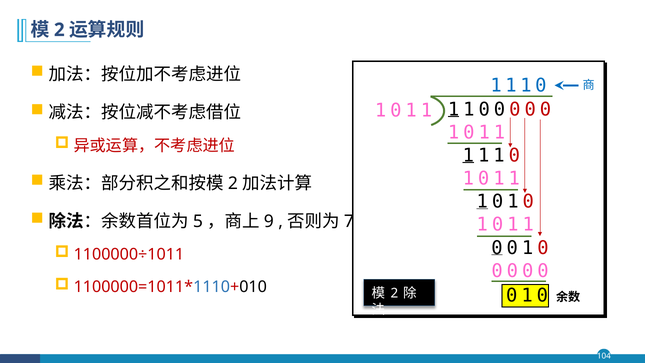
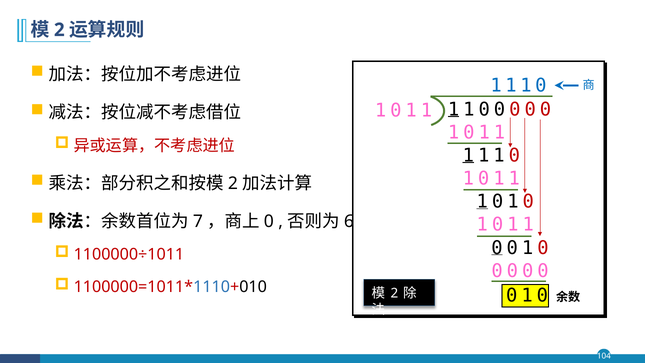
5: 5 -> 7
9: 9 -> 0
7: 7 -> 6
